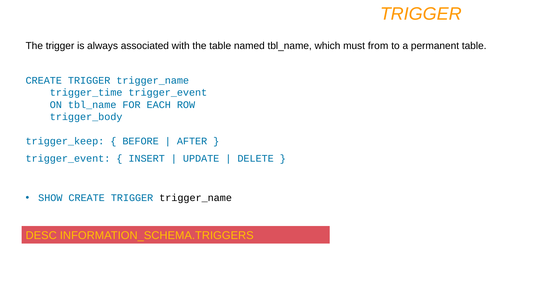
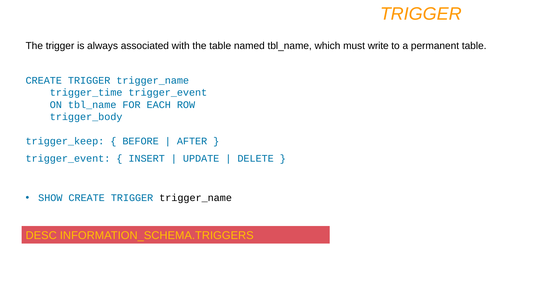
from: from -> write
